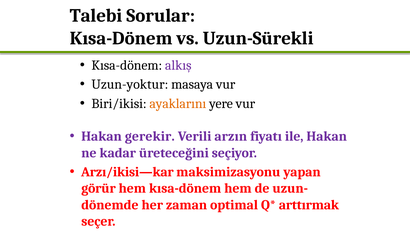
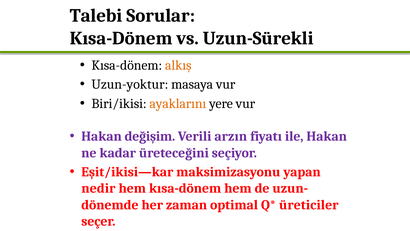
alkış colour: purple -> orange
gerekir: gerekir -> değişim
Arzı/ikisi—kar: Arzı/ikisi—kar -> Eşit/ikisi—kar
görür: görür -> nedir
arttırmak: arttırmak -> üreticiler
